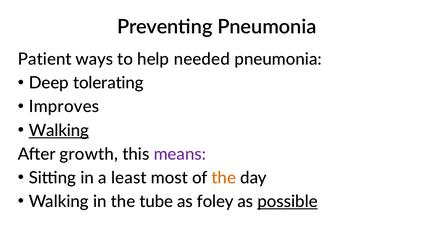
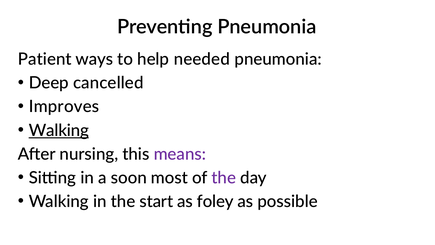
tolerating: tolerating -> cancelled
growth: growth -> nursing
least: least -> soon
the at (224, 178) colour: orange -> purple
tube: tube -> start
possible underline: present -> none
